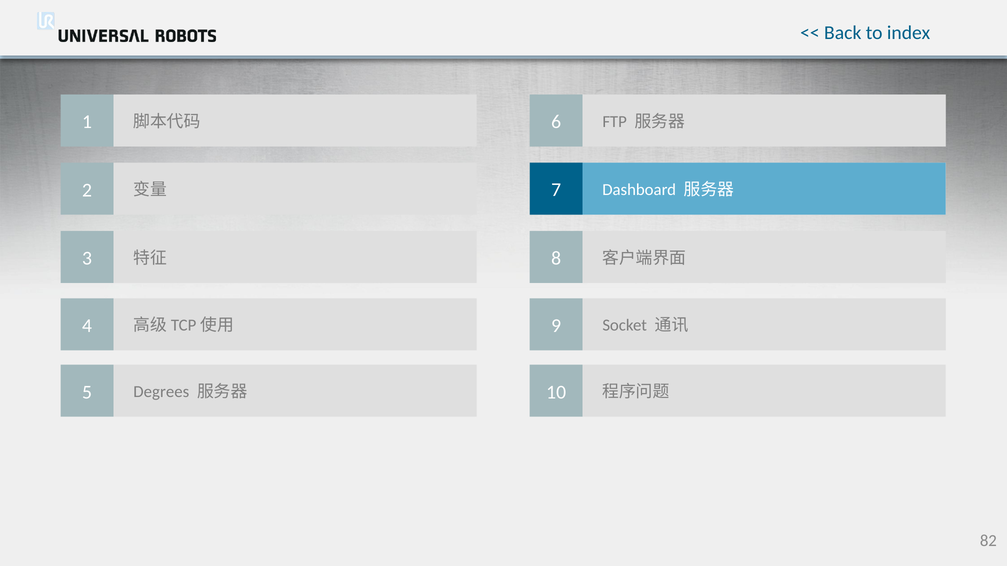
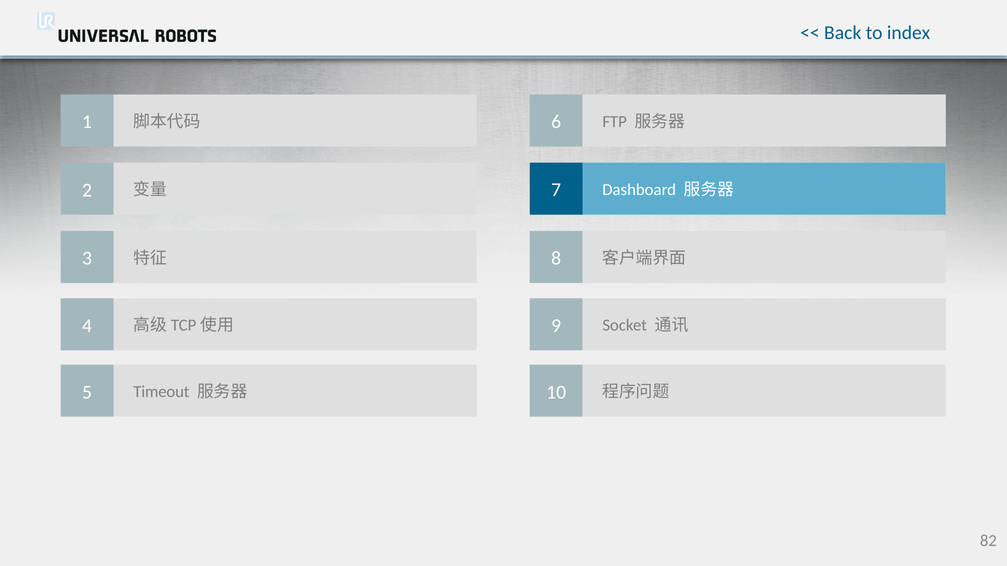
Degrees: Degrees -> Timeout
